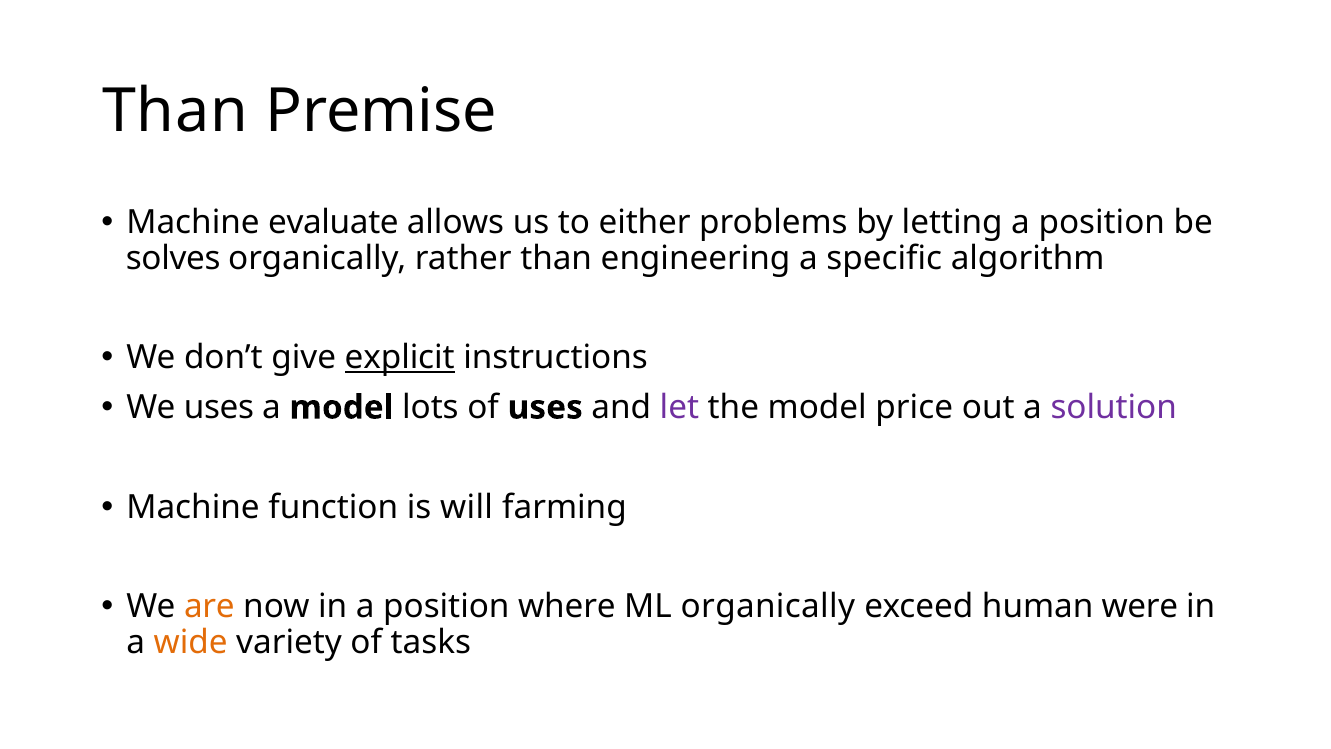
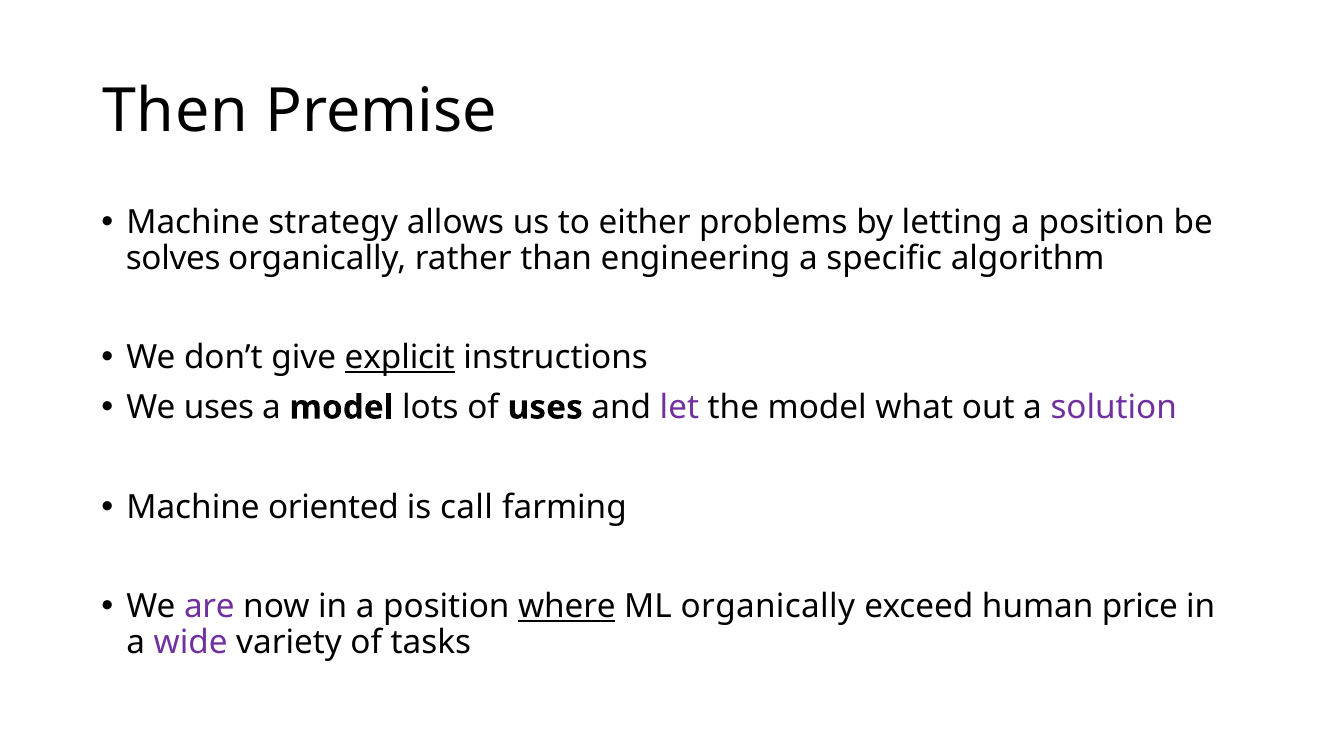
Than at (175, 112): Than -> Then
evaluate: evaluate -> strategy
price: price -> what
function: function -> oriented
will: will -> call
are colour: orange -> purple
where underline: none -> present
were: were -> price
wide colour: orange -> purple
